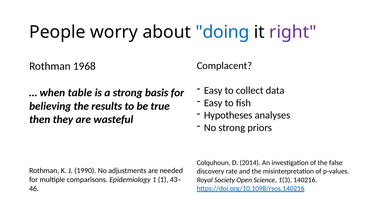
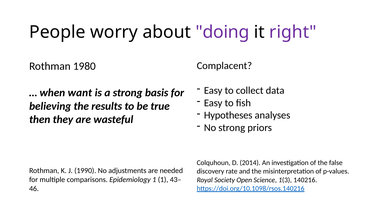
doing colour: blue -> purple
1968: 1968 -> 1980
table: table -> want
